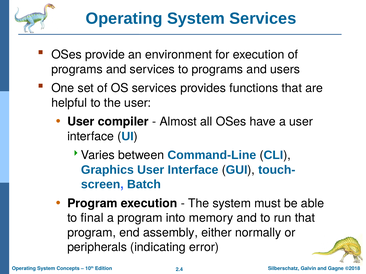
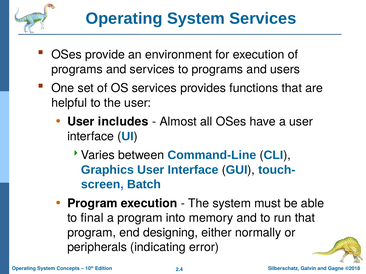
compiler: compiler -> includes
assembly: assembly -> designing
